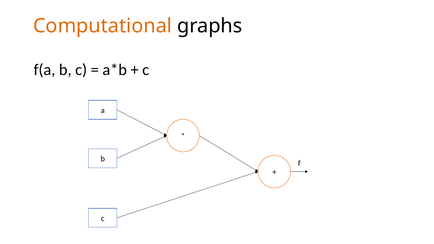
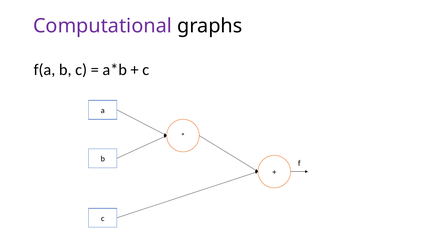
Computational colour: orange -> purple
